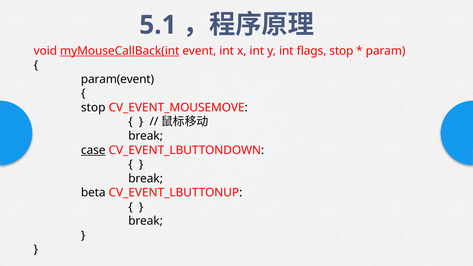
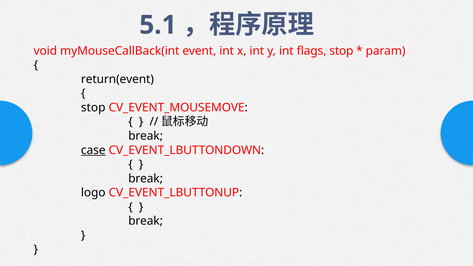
myMouseCallBack(int underline: present -> none
param(event: param(event -> return(event
beta: beta -> logo
